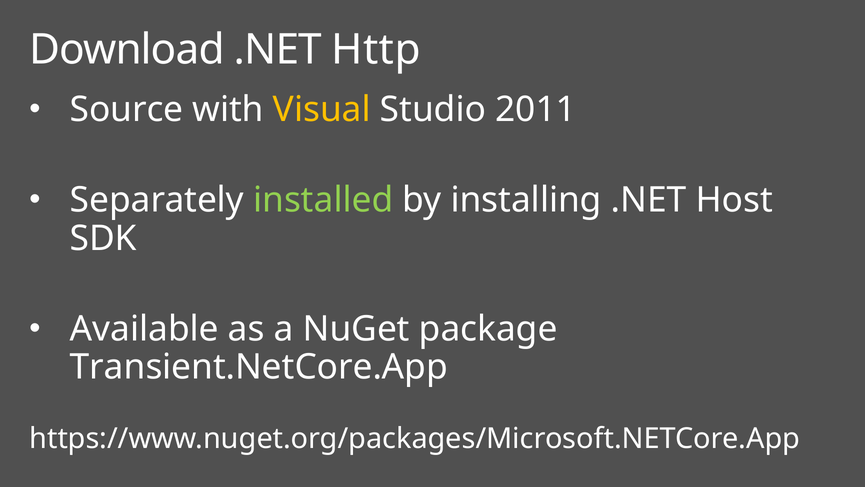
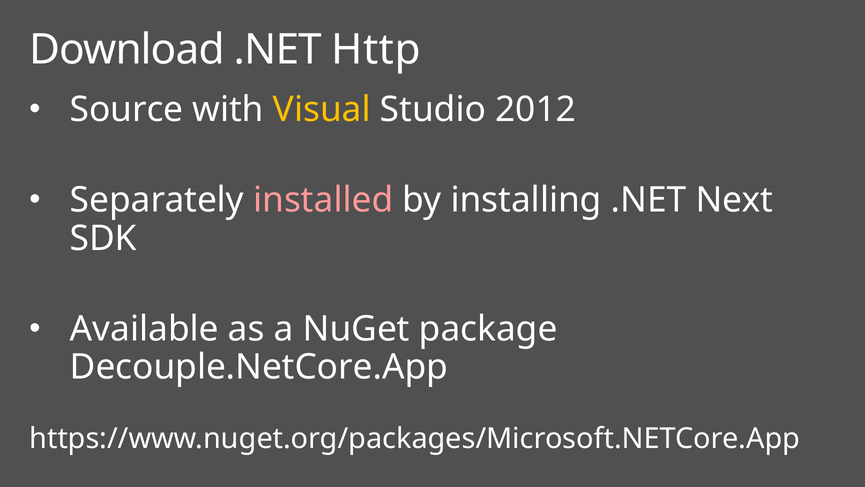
2011: 2011 -> 2012
installed colour: light green -> pink
Host: Host -> Next
Transient.NetCore.App: Transient.NetCore.App -> Decouple.NetCore.App
